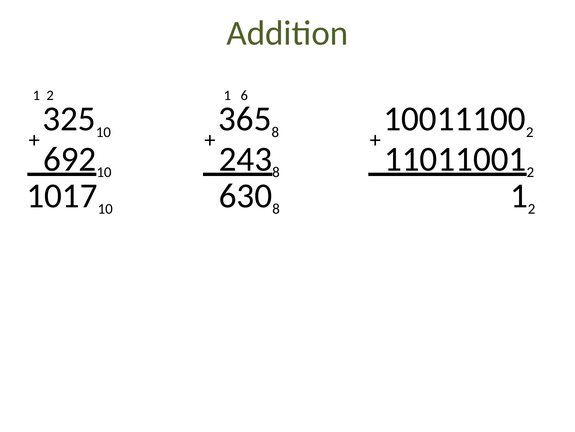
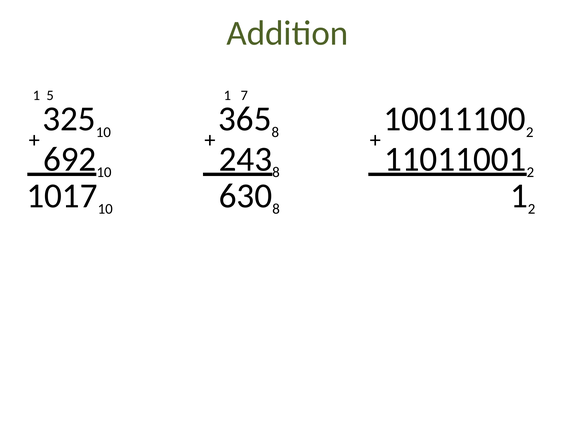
1 2: 2 -> 5
6: 6 -> 7
